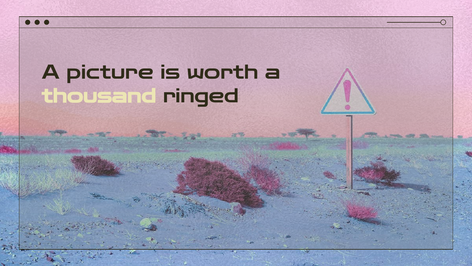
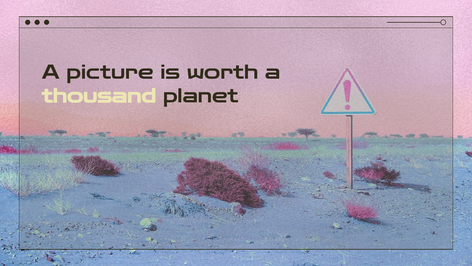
ringed: ringed -> planet
